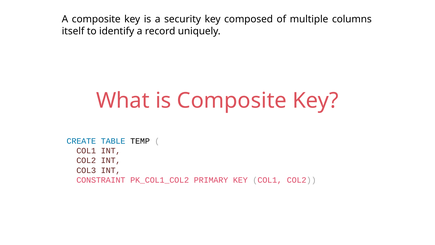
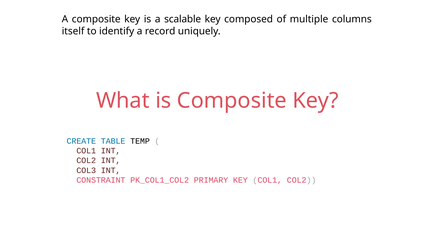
security: security -> scalable
